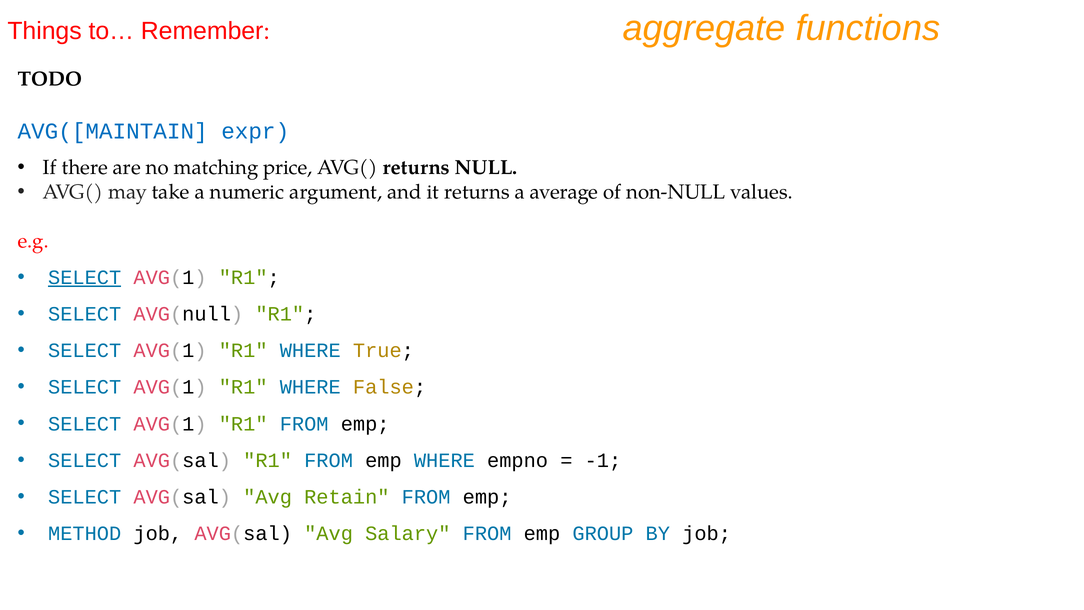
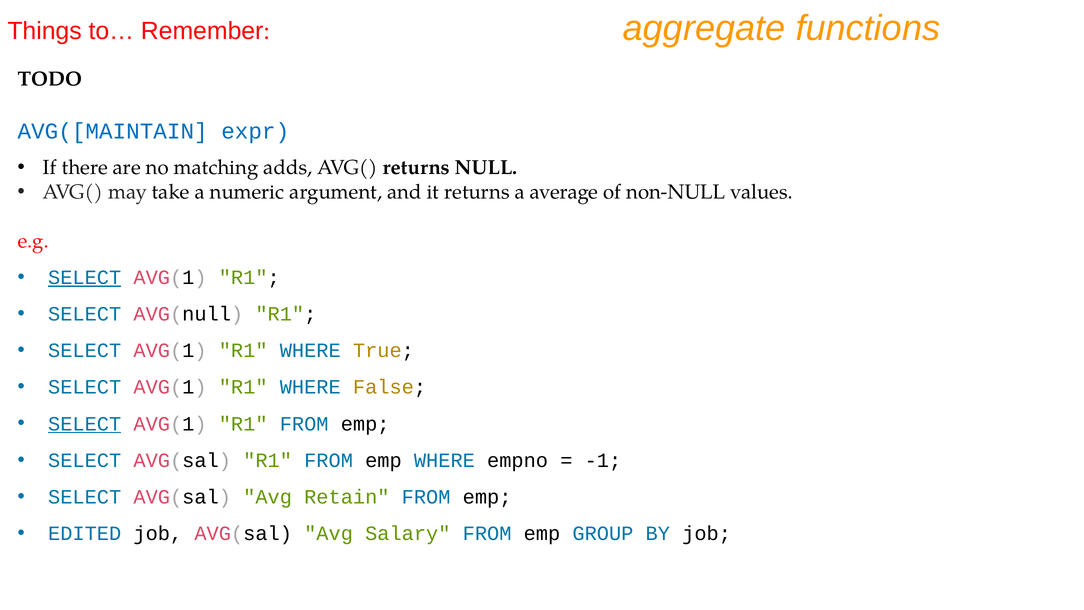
price: price -> adds
SELECT at (85, 424) underline: none -> present
METHOD: METHOD -> EDITED
